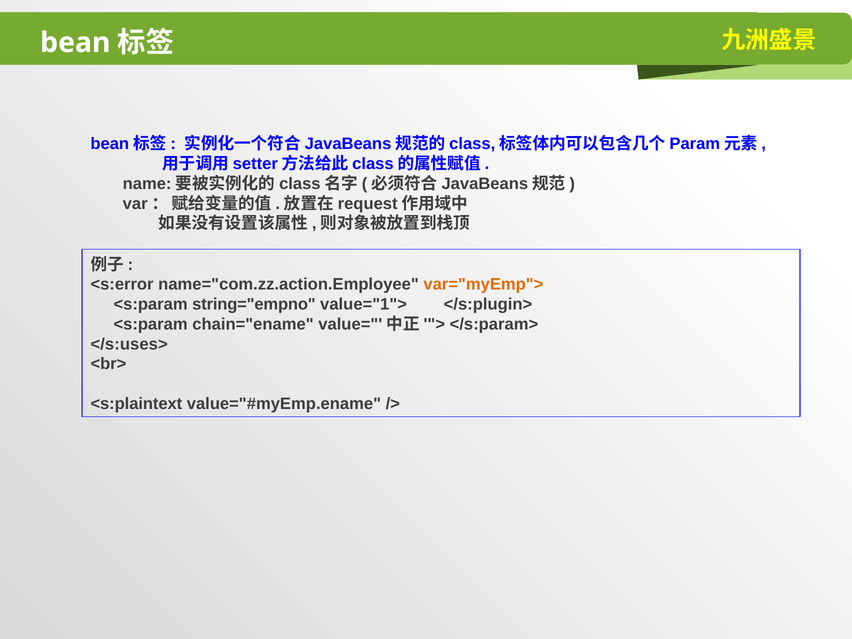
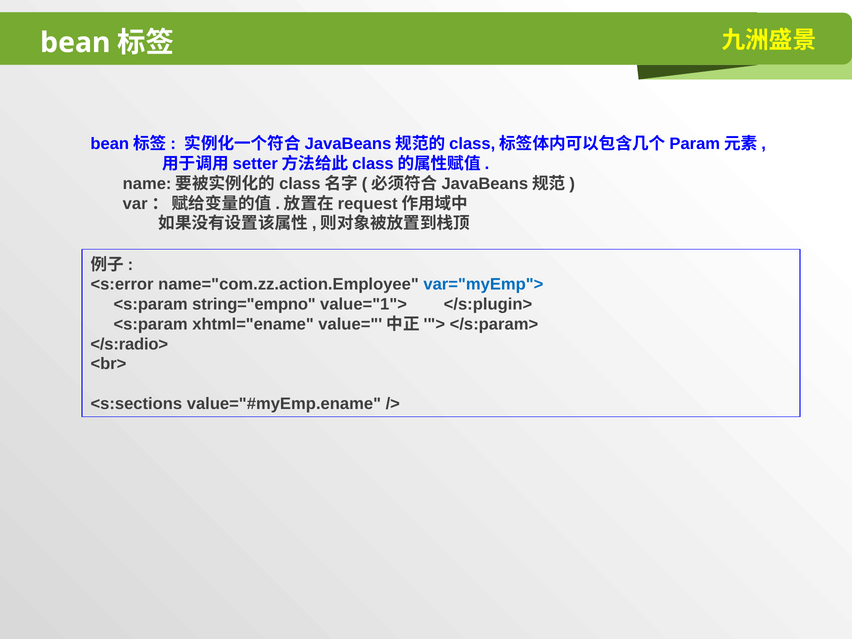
var="myEmp"> colour: orange -> blue
chain="ename: chain="ename -> xhtml="ename
</s:uses>: </s:uses> -> </s:radio>
<s:plaintext: <s:plaintext -> <s:sections
